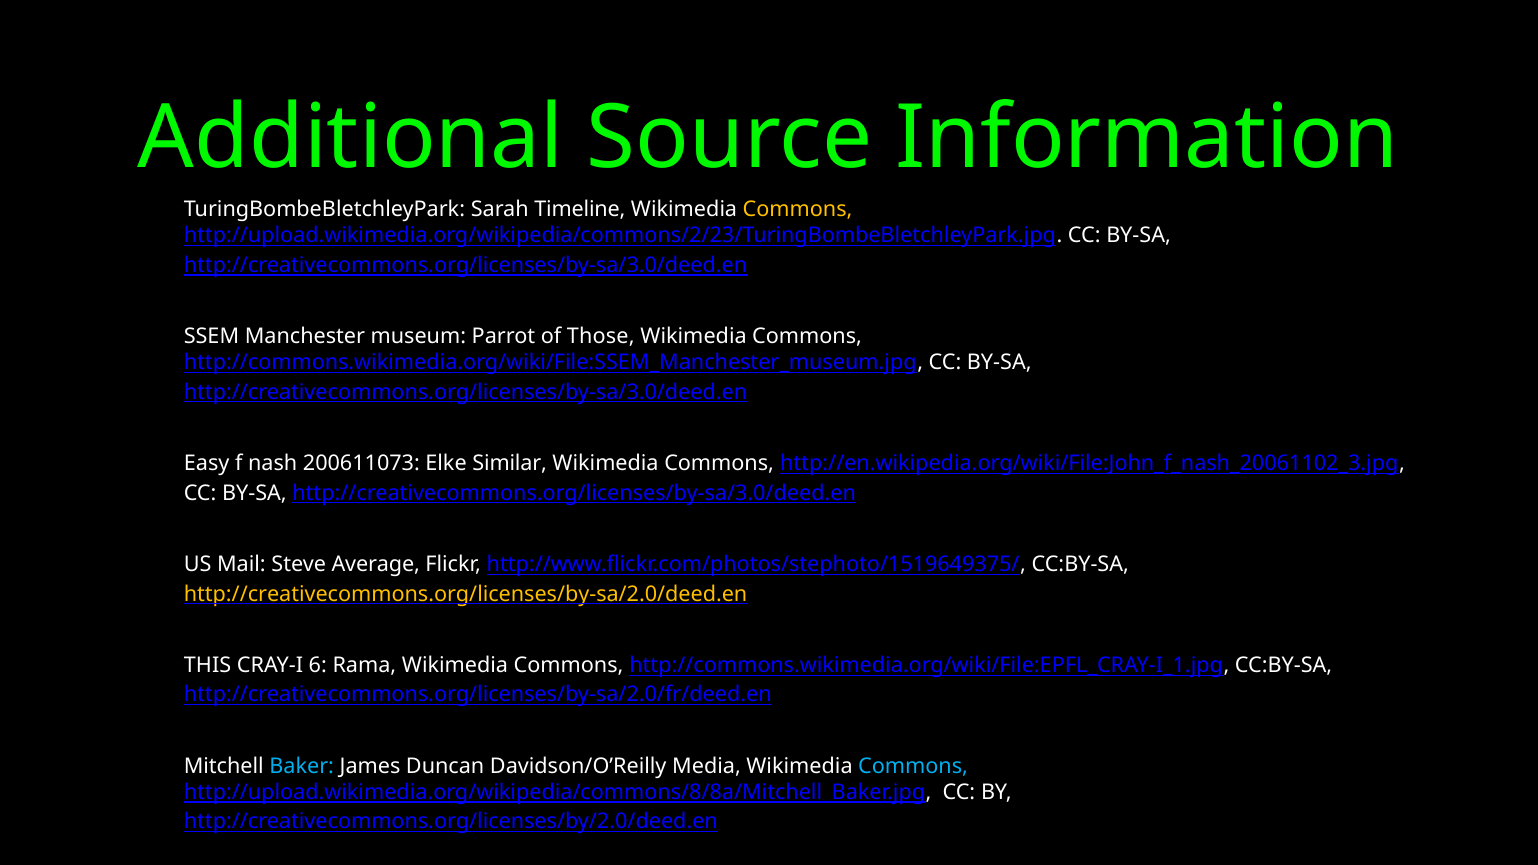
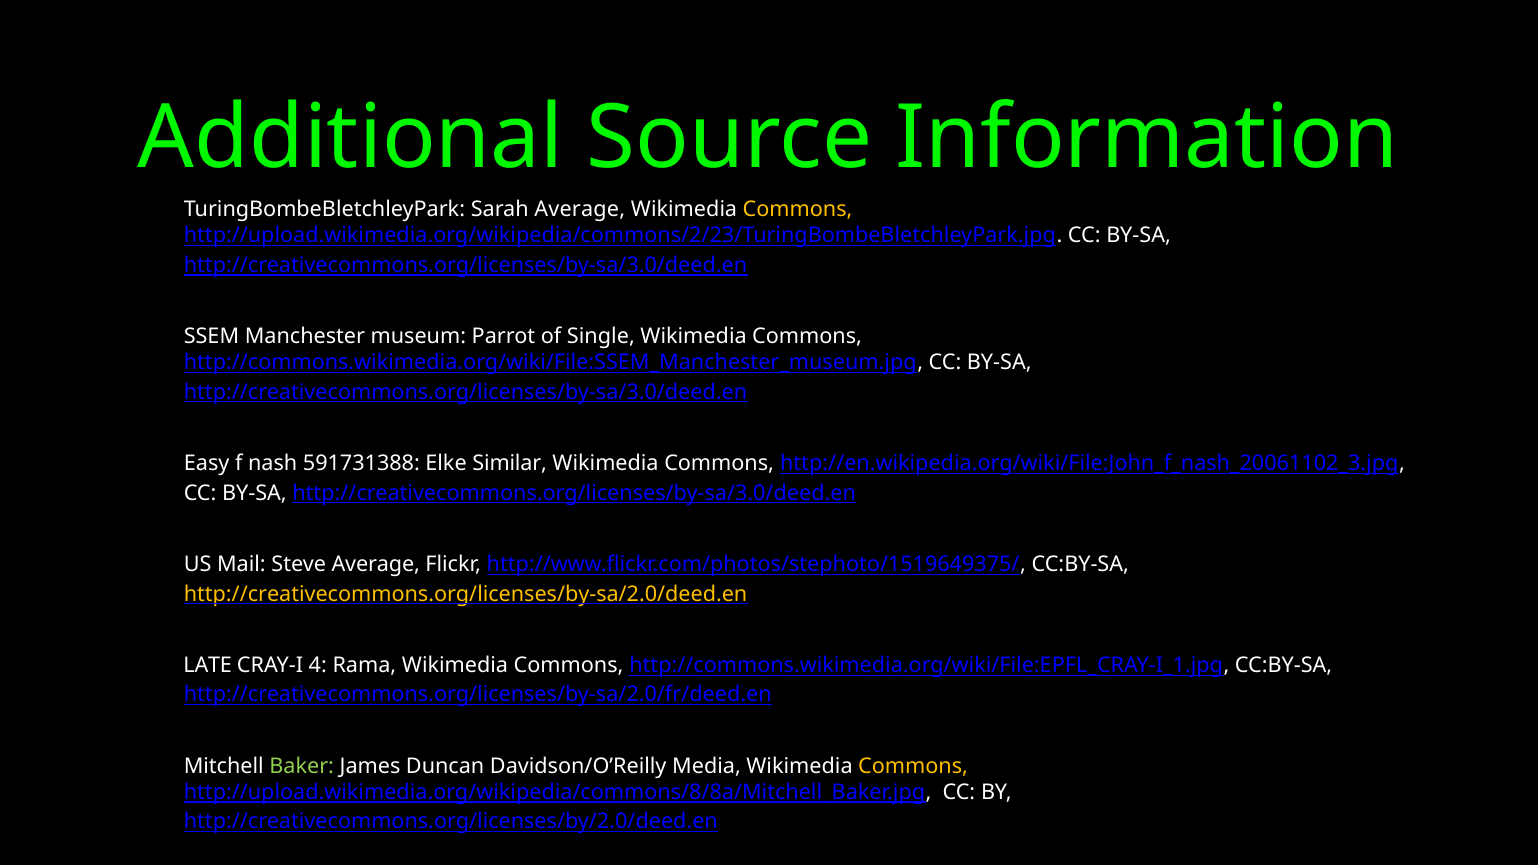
Sarah Timeline: Timeline -> Average
Those: Those -> Single
200611073: 200611073 -> 591731388
THIS: THIS -> LATE
6: 6 -> 4
Baker colour: light blue -> light green
Commons at (913, 766) colour: light blue -> yellow
